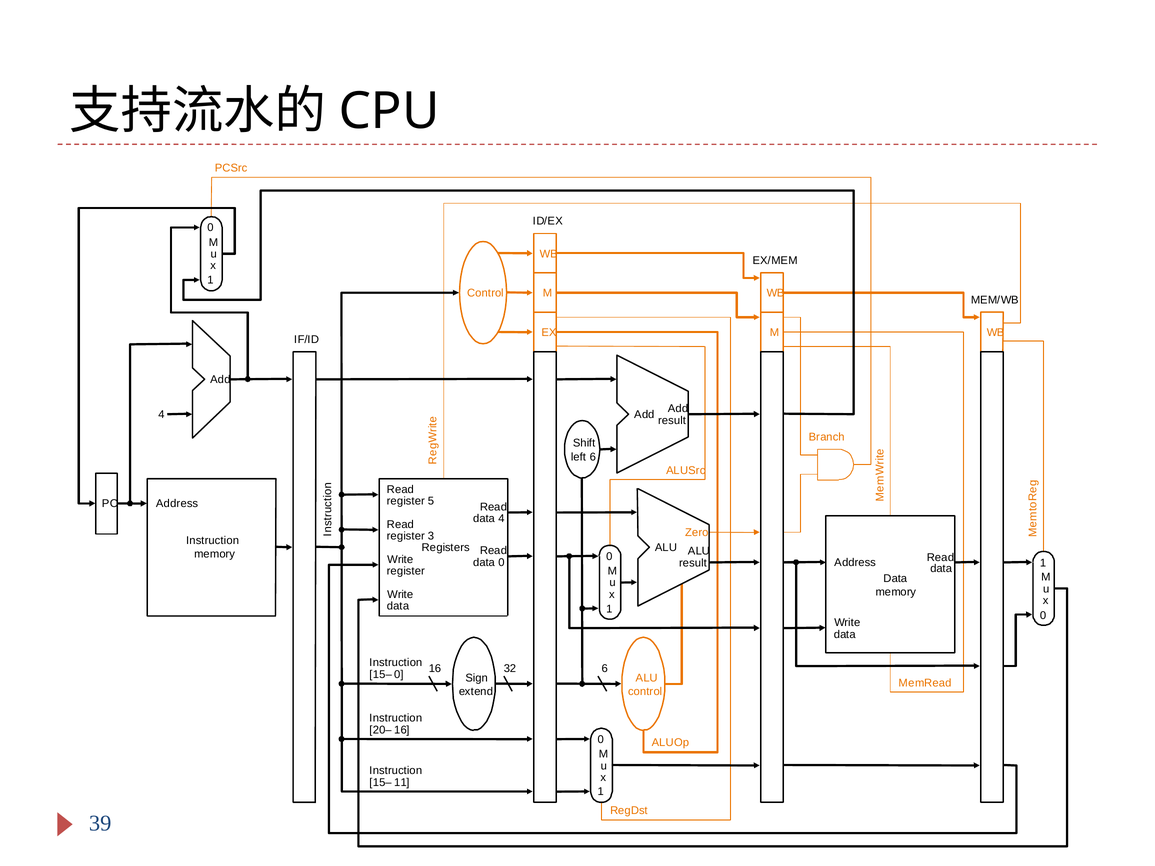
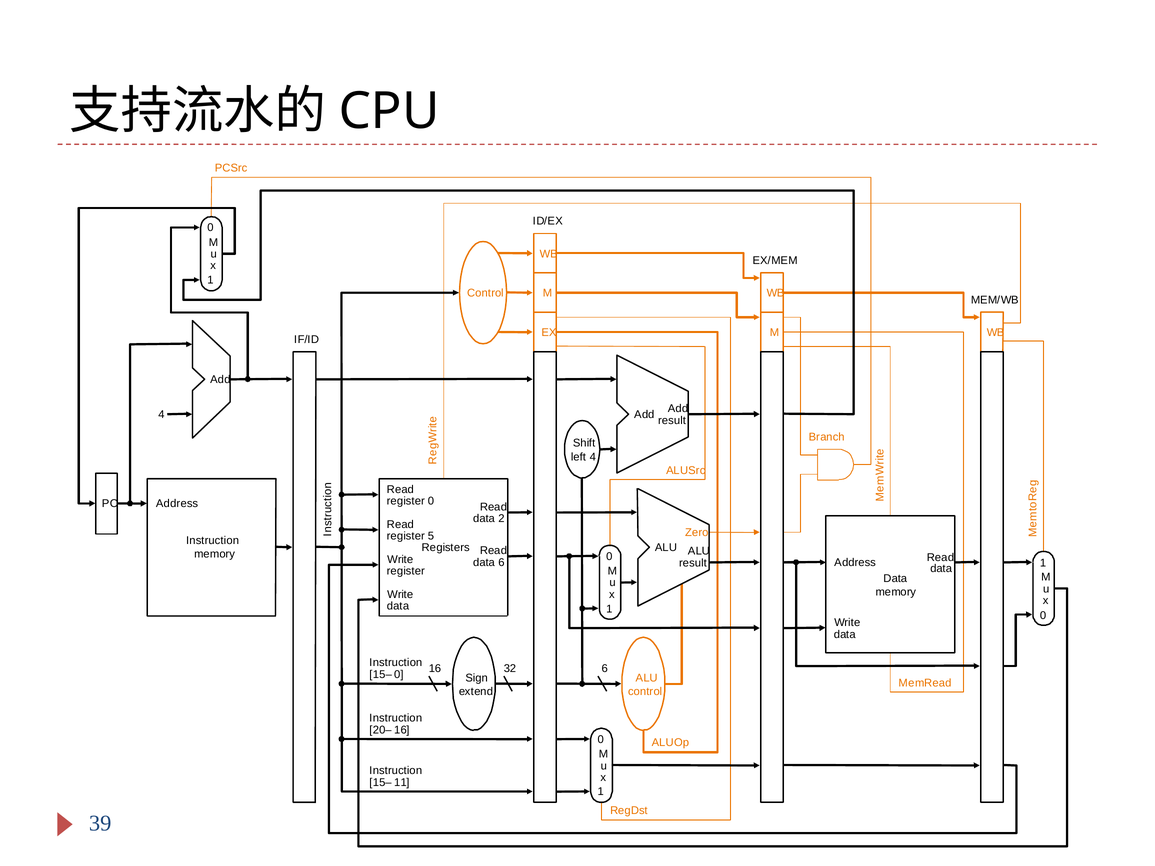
6 at (593, 457): 6 -> 4
5 at (431, 501): 5 -> 0
4 at (501, 519): 4 -> 2
3: 3 -> 5
0 at (501, 562): 0 -> 6
